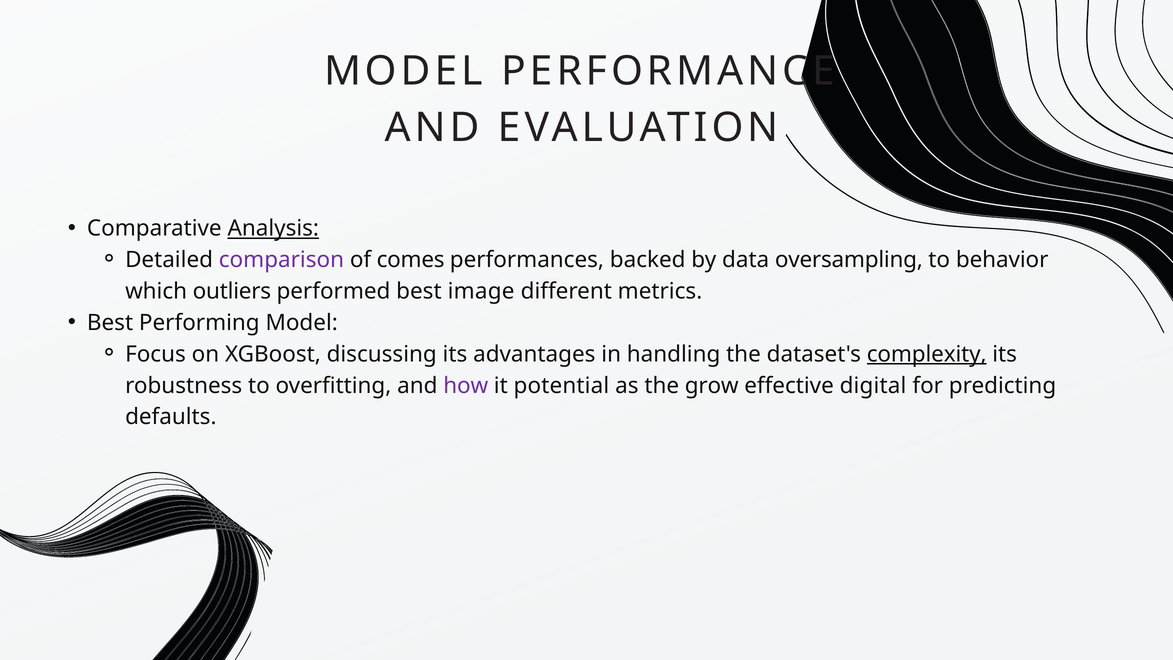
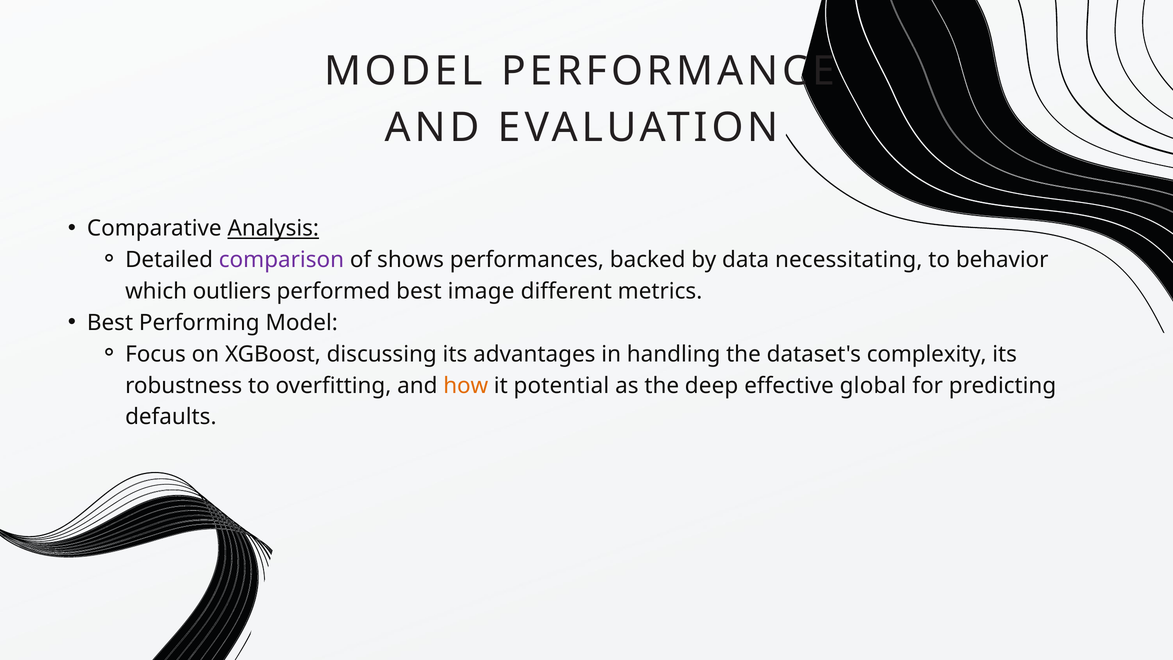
comes: comes -> shows
oversampling: oversampling -> necessitating
complexity underline: present -> none
how colour: purple -> orange
grow: grow -> deep
digital: digital -> global
